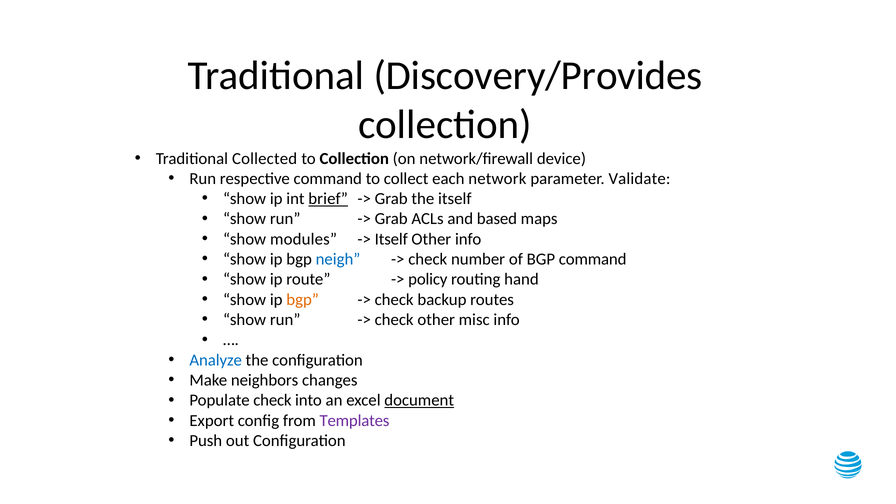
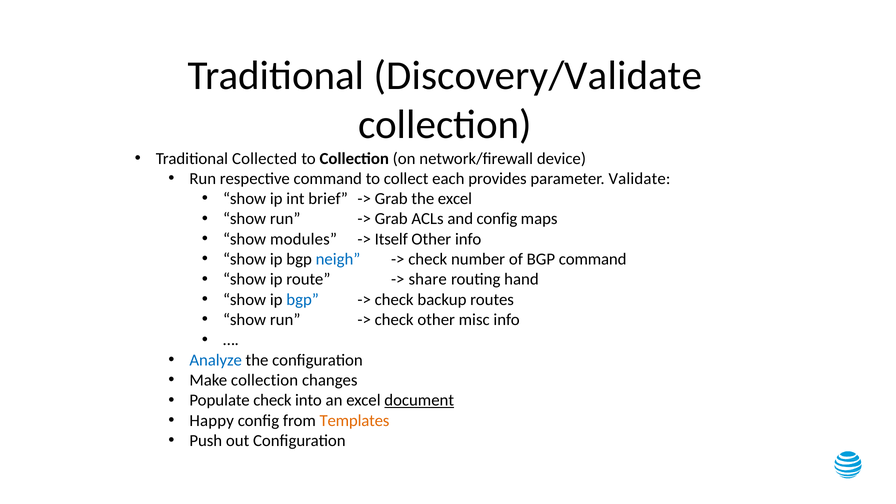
Discovery/Provides: Discovery/Provides -> Discovery/Validate
network: network -> provides
brief underline: present -> none
the itself: itself -> excel
and based: based -> config
policy: policy -> share
bgp at (303, 300) colour: orange -> blue
Make neighbors: neighbors -> collection
Export: Export -> Happy
Templates colour: purple -> orange
